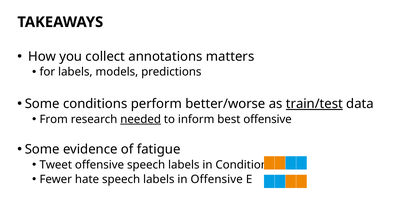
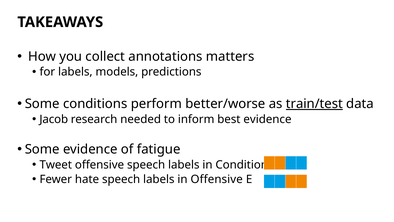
From: From -> Jacob
needed underline: present -> none
best offensive: offensive -> evidence
